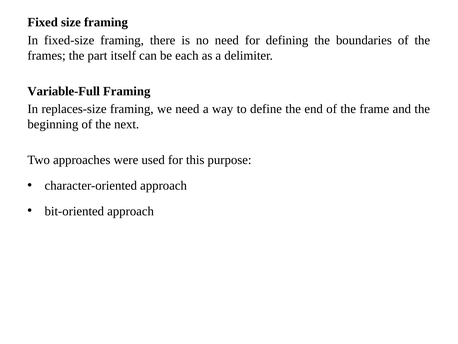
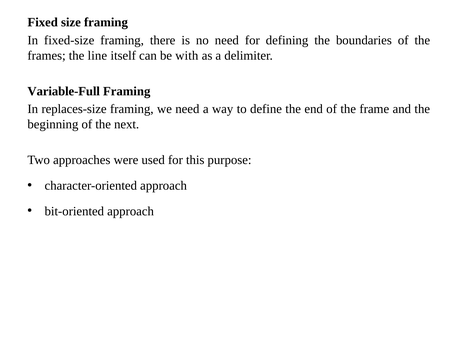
part: part -> line
each: each -> with
